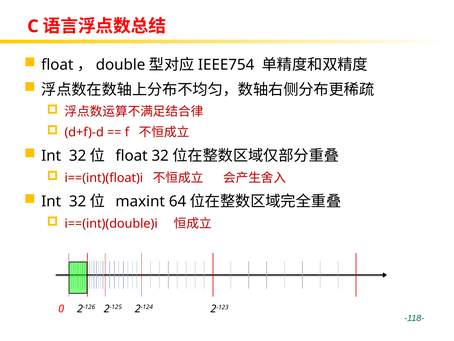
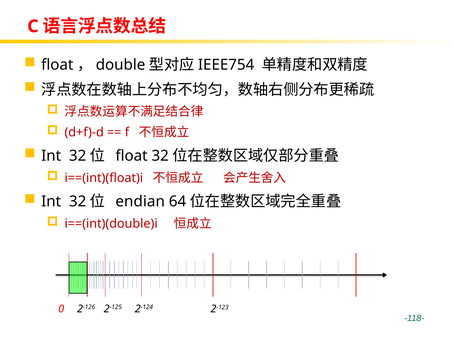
maxint: maxint -> endian
